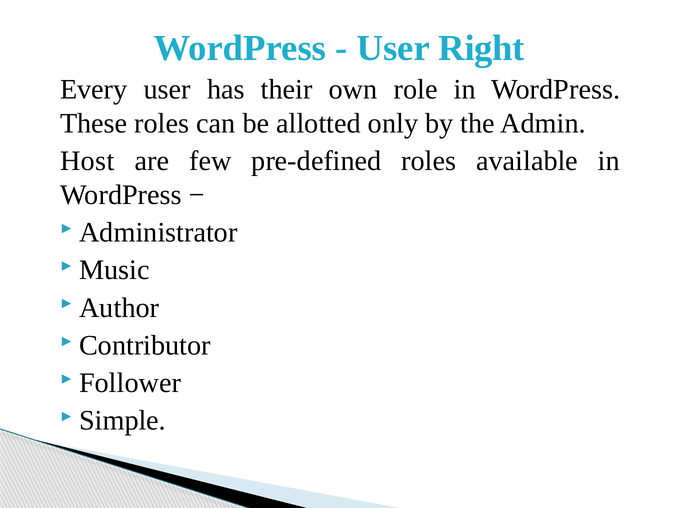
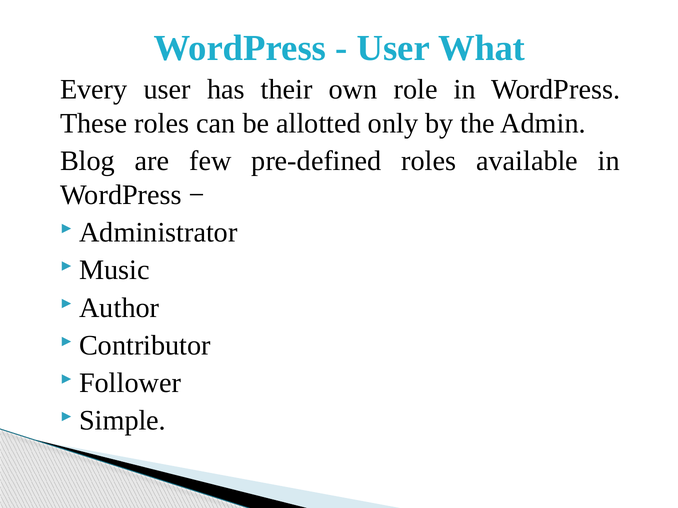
Right: Right -> What
Host: Host -> Blog
